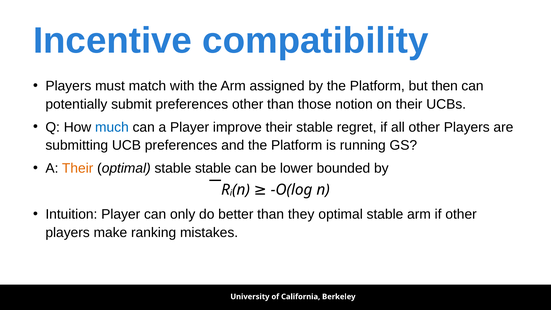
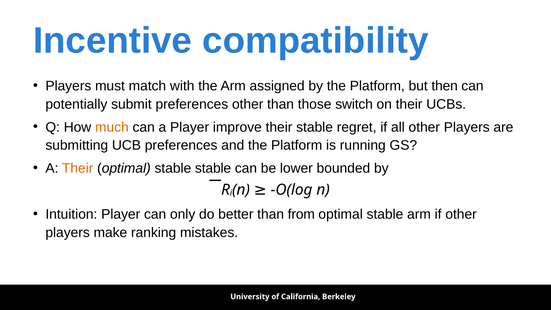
notion: notion -> switch
much colour: blue -> orange
they: they -> from
